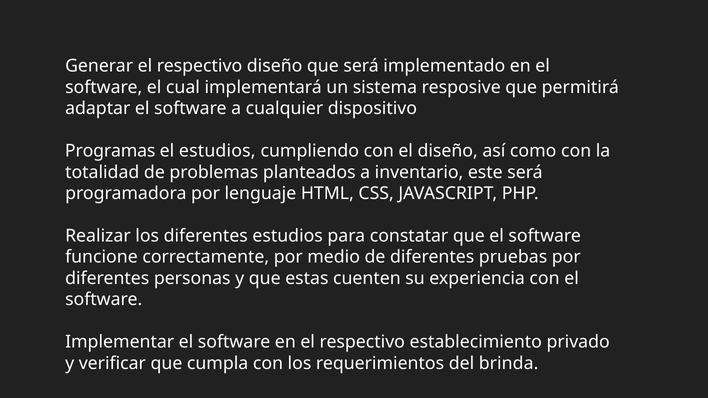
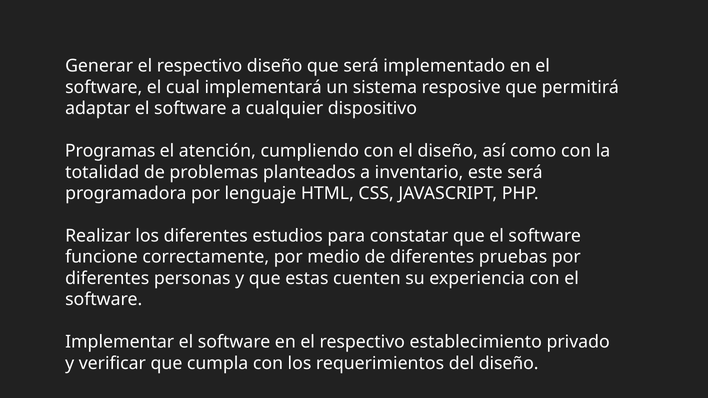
el estudios: estudios -> atención
del brinda: brinda -> diseño
